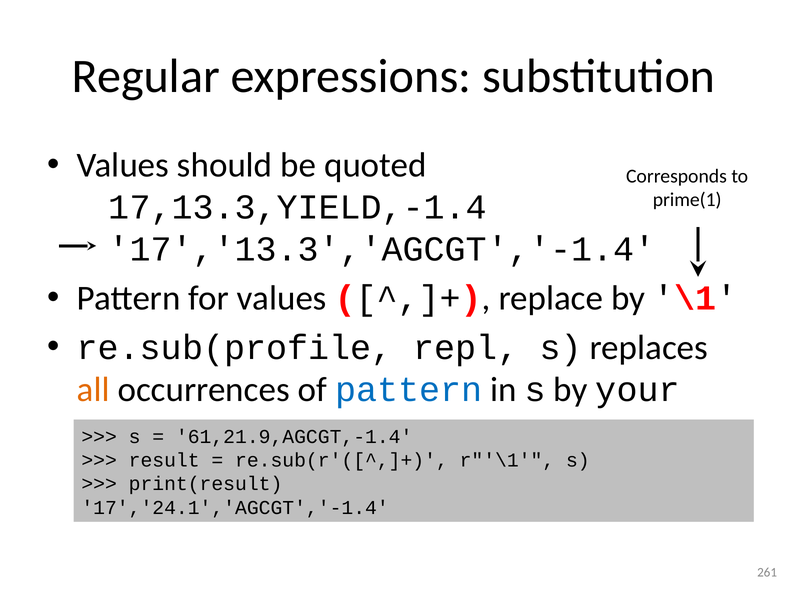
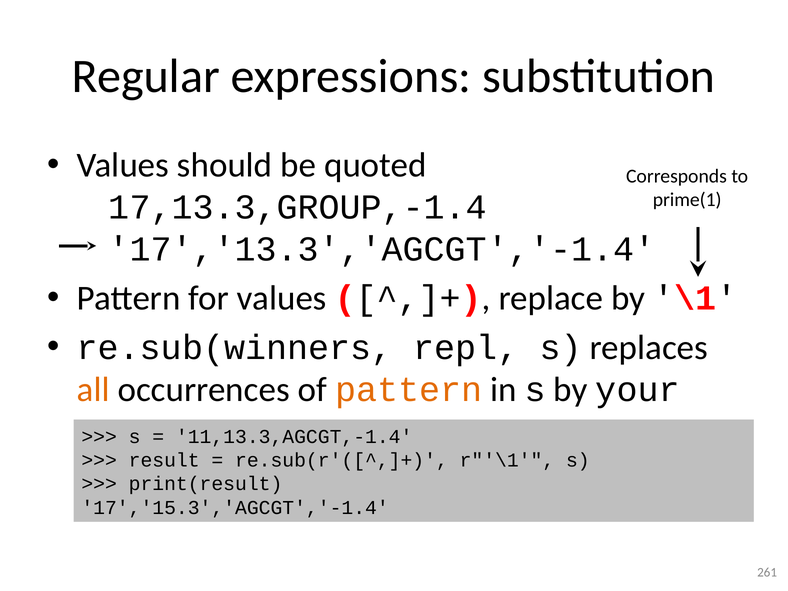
17,13.3,YIELD,-1.4: 17,13.3,YIELD,-1.4 -> 17,13.3,GROUP,-1.4
re.sub(profile: re.sub(profile -> re.sub(winners
pattern at (409, 390) colour: blue -> orange
61,21.9,AGCGT,-1.4: 61,21.9,AGCGT,-1.4 -> 11,13.3,AGCGT,-1.4
17','24.1','AGCGT','-1.4: 17','24.1','AGCGT','-1.4 -> 17','15.3','AGCGT','-1.4
